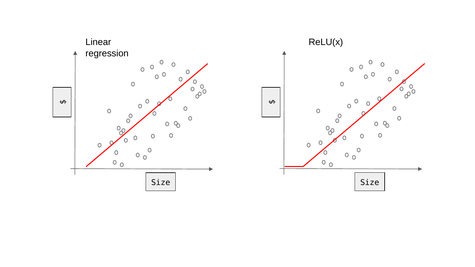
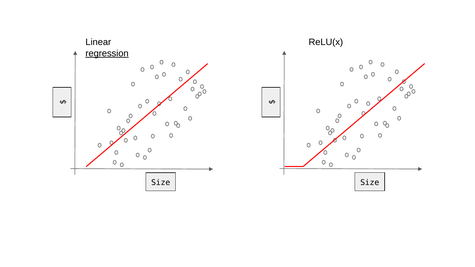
regression underline: none -> present
